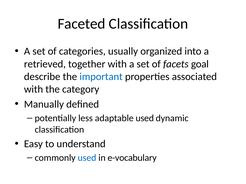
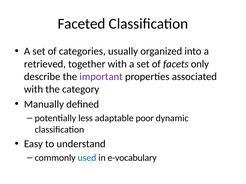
goal: goal -> only
important colour: blue -> purple
adaptable used: used -> poor
